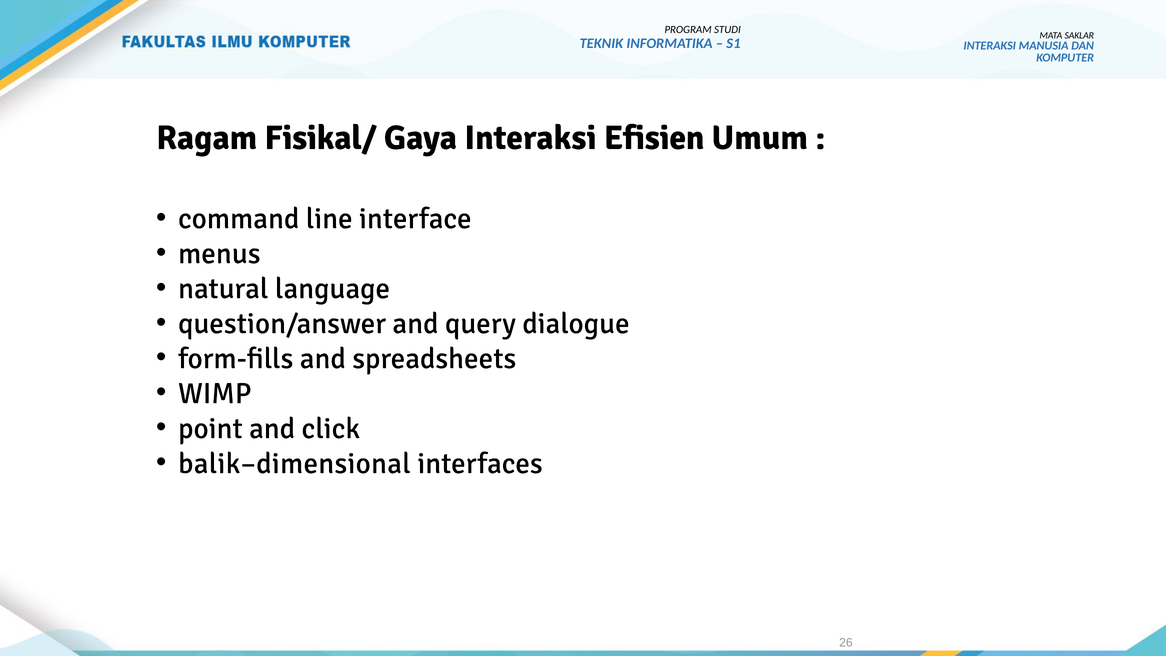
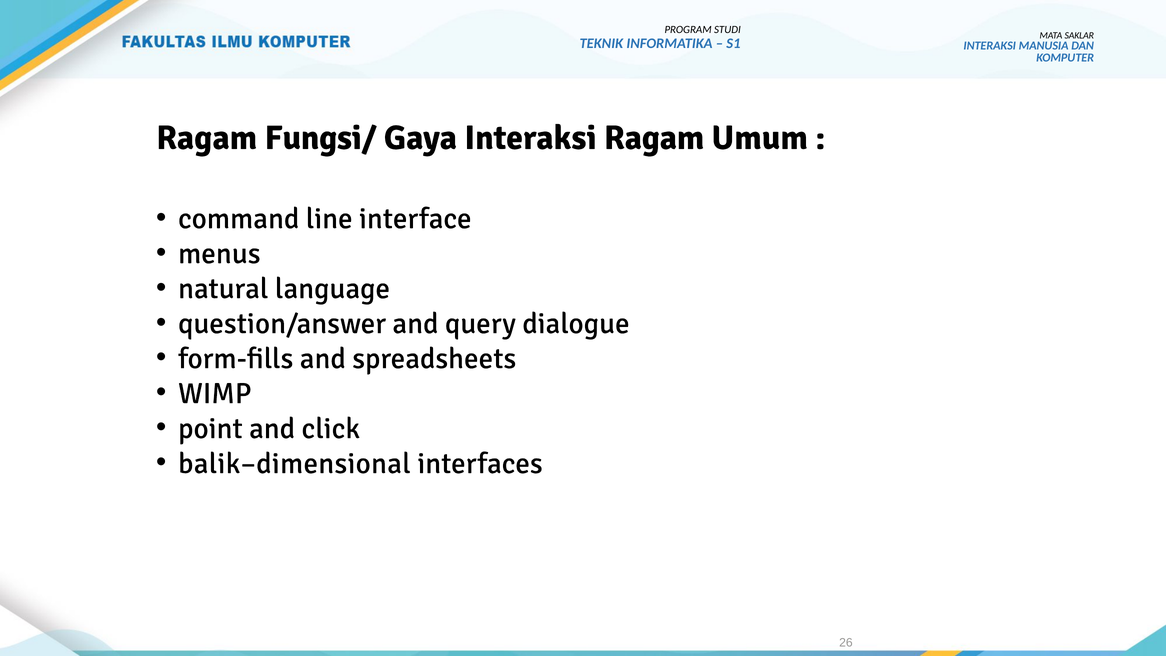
Fisikal/: Fisikal/ -> Fungsi/
Interaksi Efisien: Efisien -> Ragam
